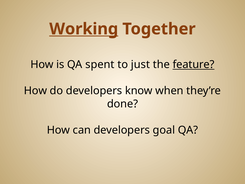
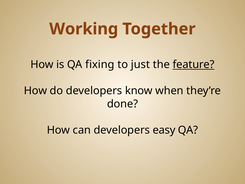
Working underline: present -> none
spent: spent -> fixing
goal: goal -> easy
